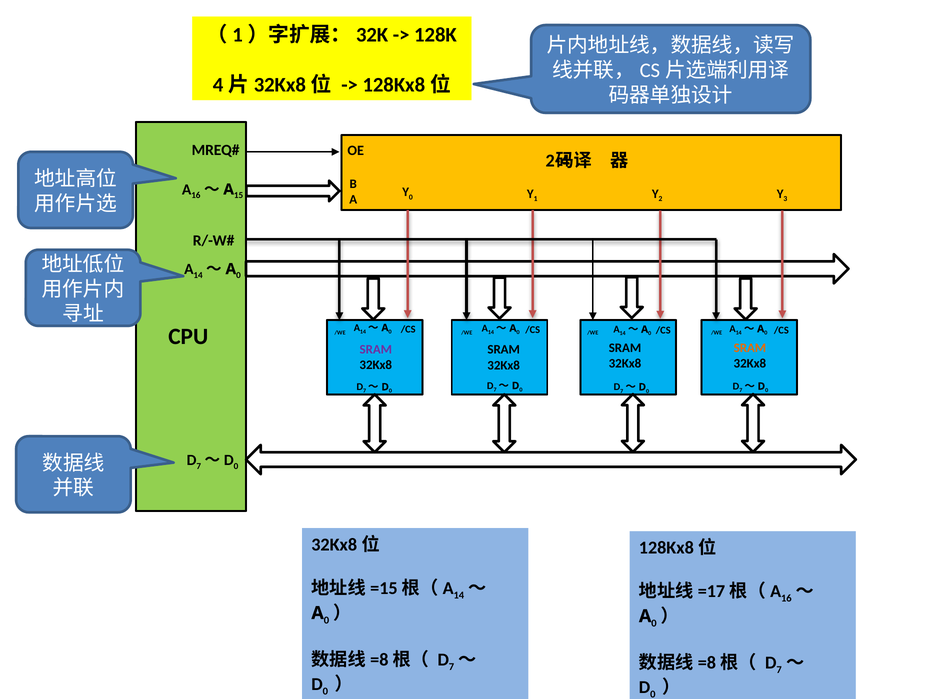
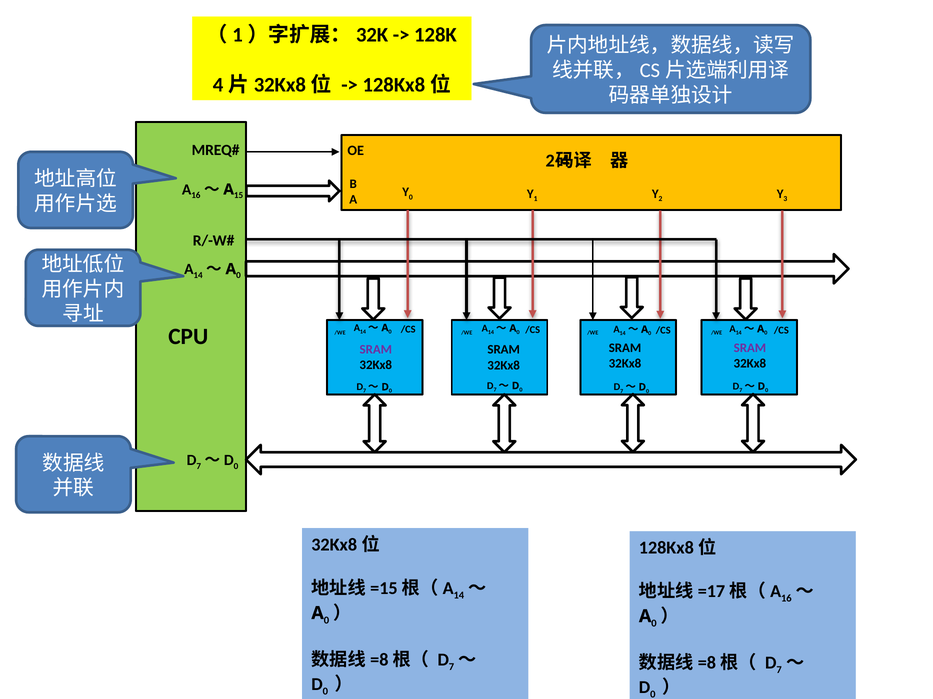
SRAM at (750, 348) colour: orange -> purple
